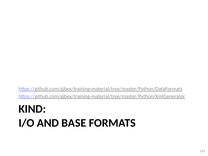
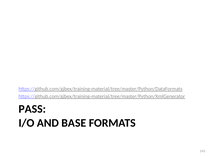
KIND: KIND -> PASS
